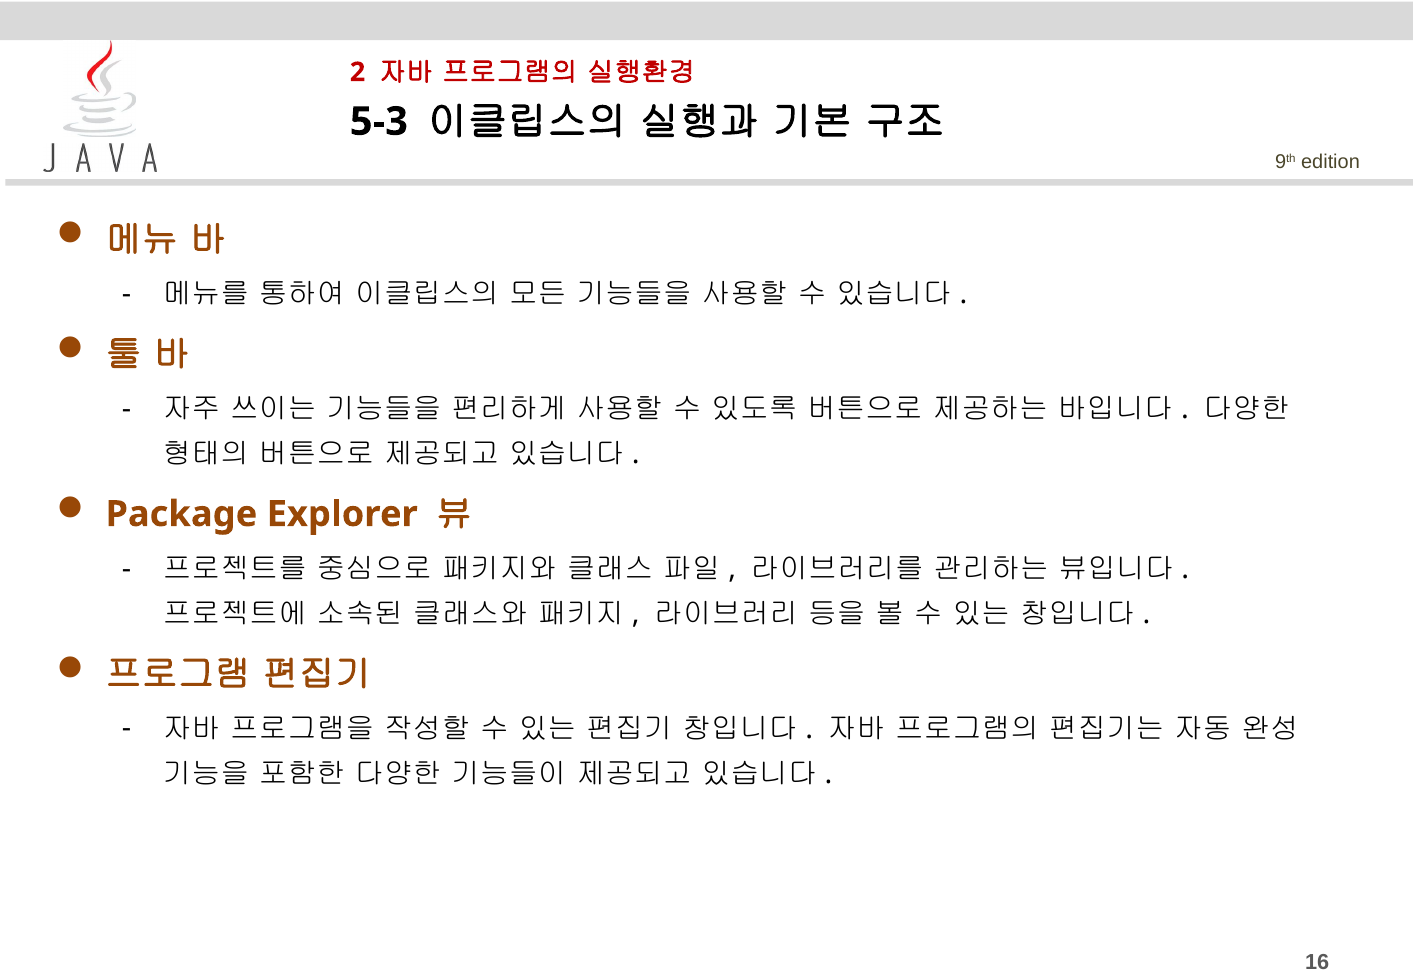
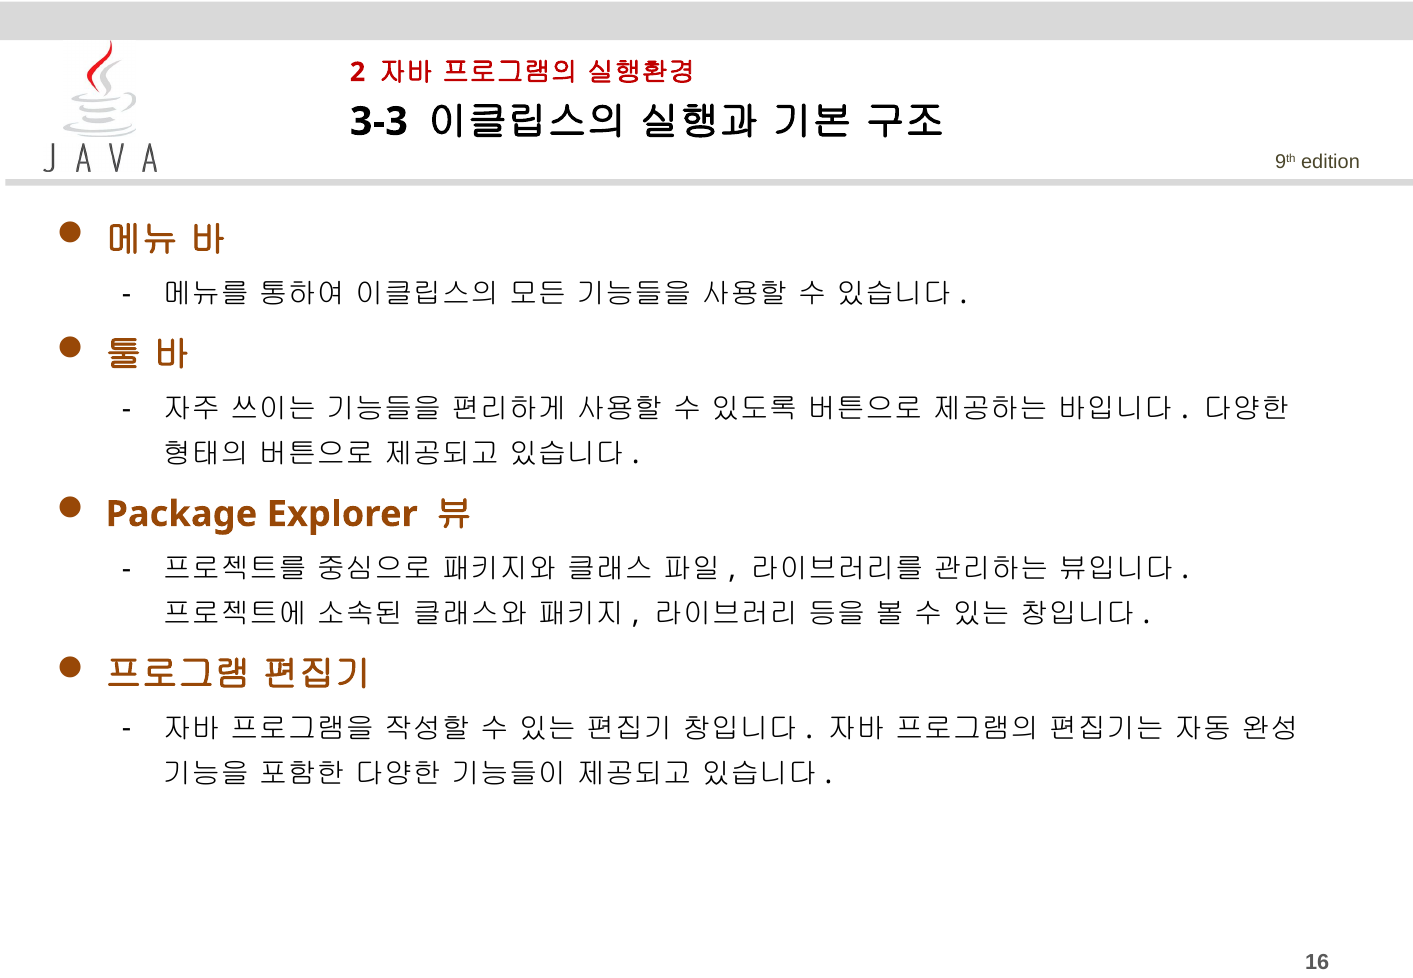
5-3: 5-3 -> 3-3
